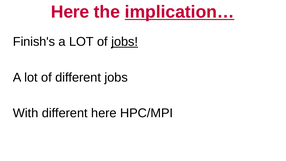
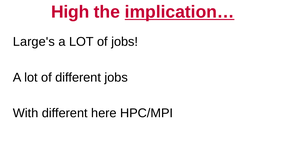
Here at (70, 12): Here -> High
Finish's: Finish's -> Large's
jobs at (125, 42) underline: present -> none
